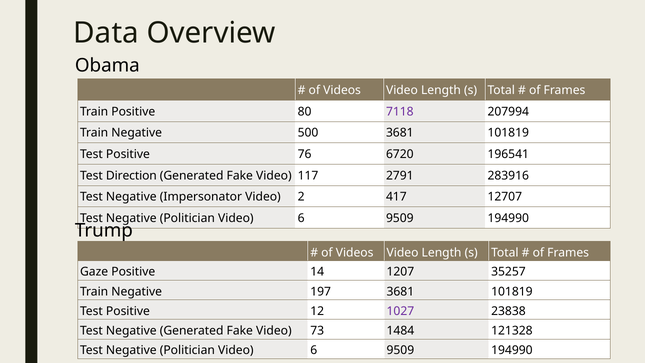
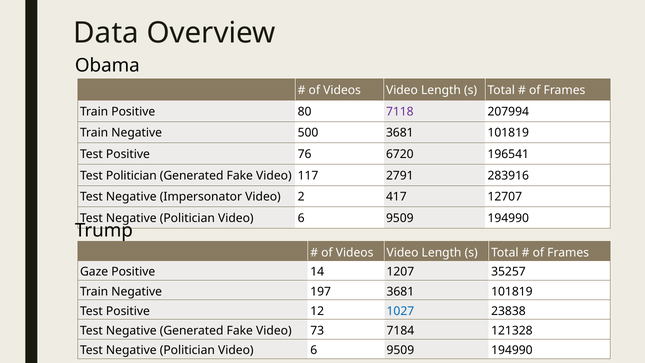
Test Direction: Direction -> Politician
1027 colour: purple -> blue
1484: 1484 -> 7184
